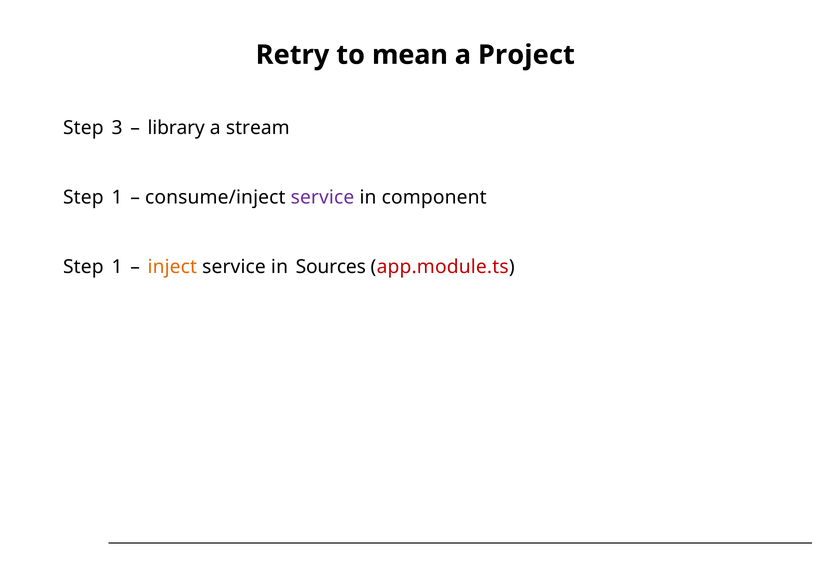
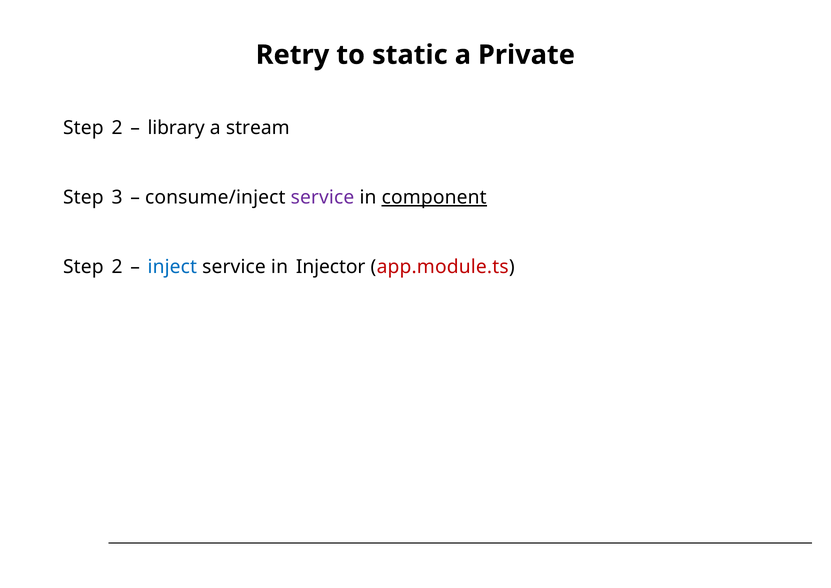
mean: mean -> static
Project: Project -> Private
3 at (117, 128): 3 -> 2
1 at (117, 197): 1 -> 3
component underline: none -> present
1 at (117, 267): 1 -> 2
inject colour: orange -> blue
Sources: Sources -> Injector
